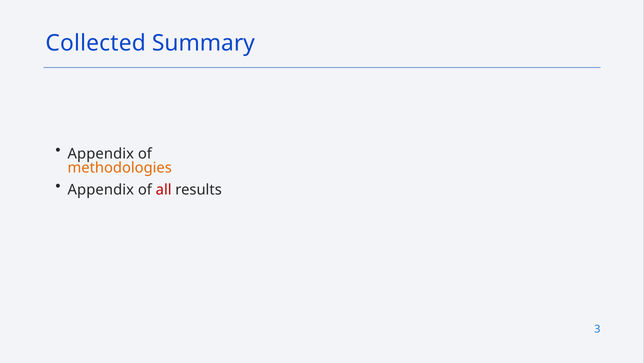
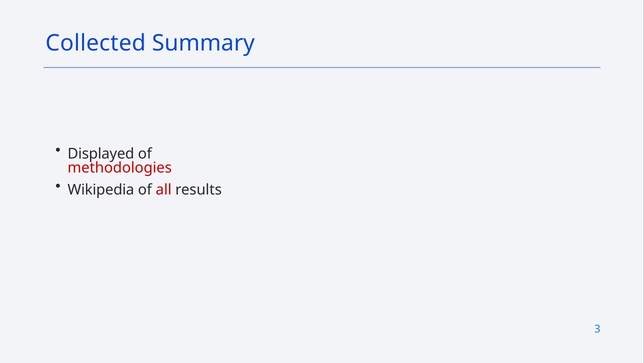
Appendix at (101, 154): Appendix -> Displayed
methodologies colour: orange -> red
Appendix at (101, 189): Appendix -> Wikipedia
